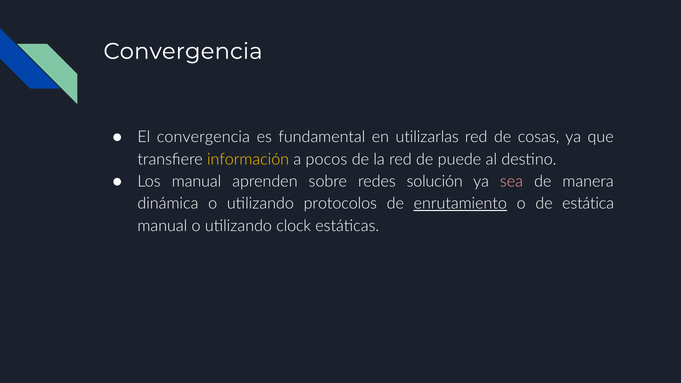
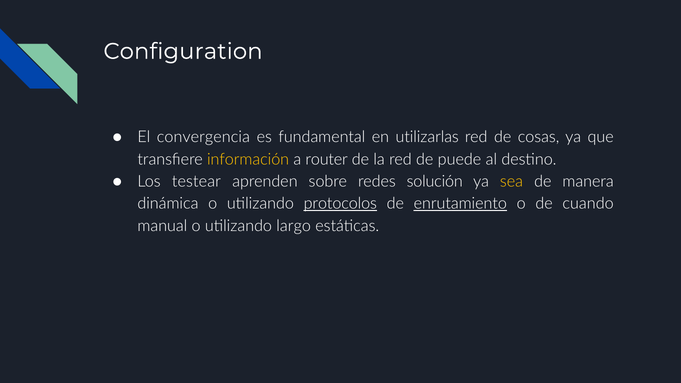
Convergencia at (183, 51): Convergencia -> Configuration
pocos: pocos -> router
Los manual: manual -> testear
sea colour: pink -> yellow
protocolos underline: none -> present
estática: estática -> cuando
clock: clock -> largo
